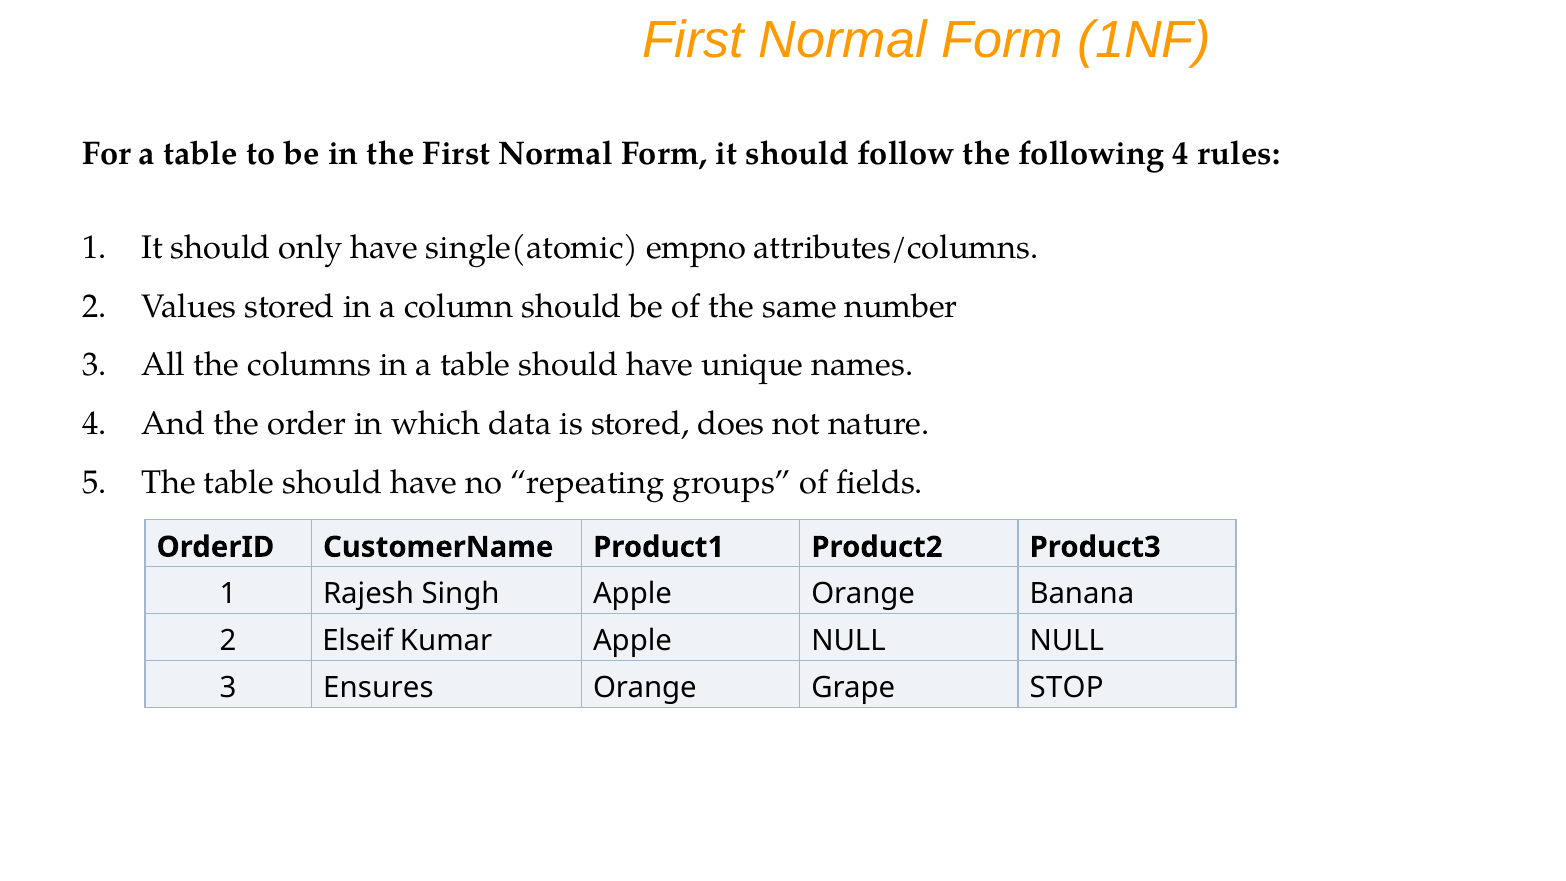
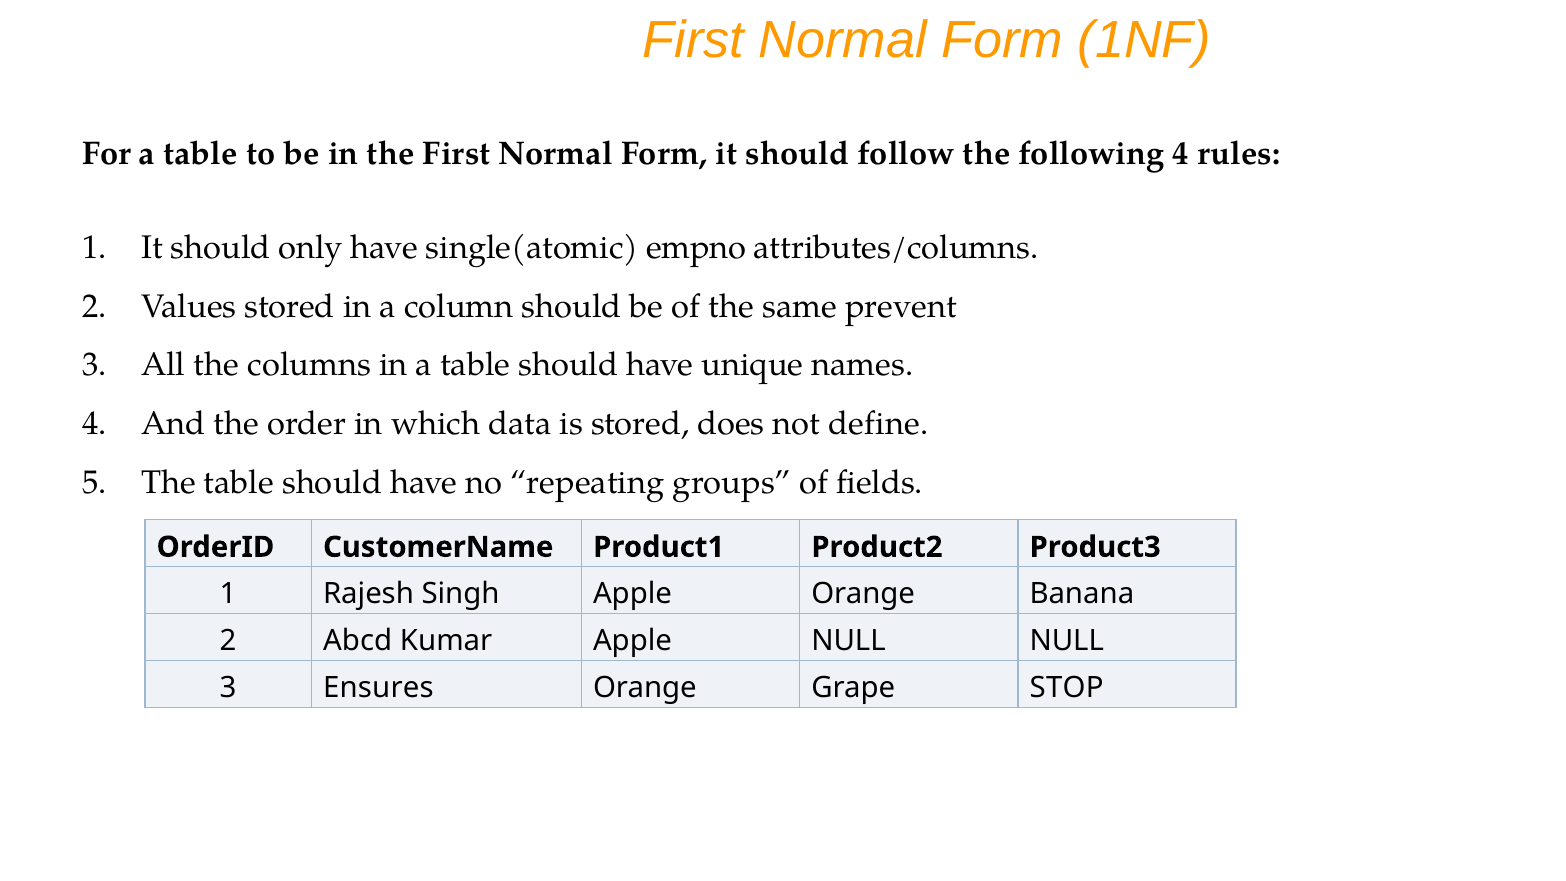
number: number -> prevent
nature: nature -> define
Elseif: Elseif -> Abcd
